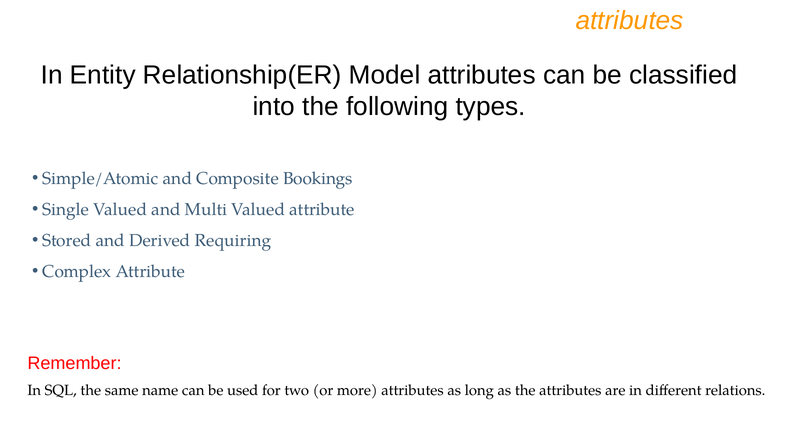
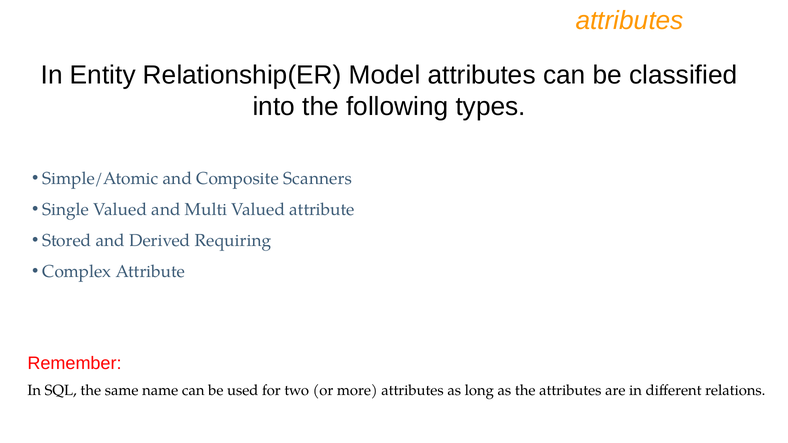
Bookings: Bookings -> Scanners
